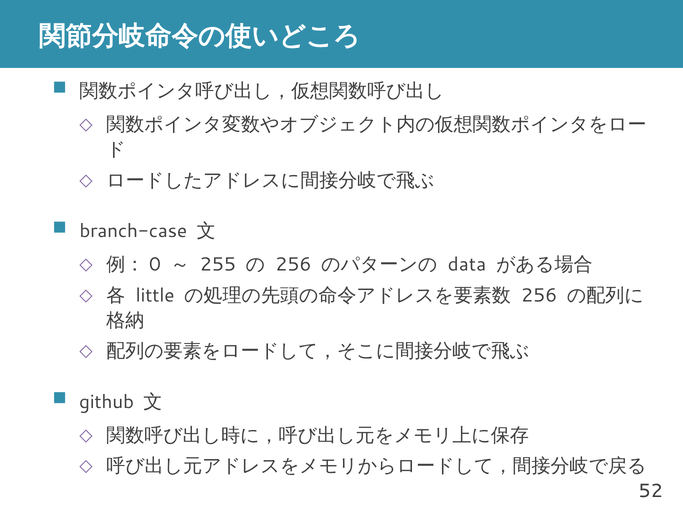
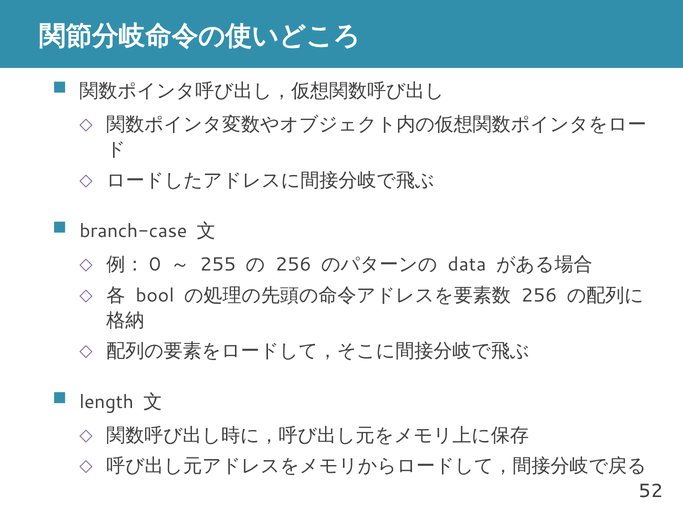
little: little -> bool
github: github -> length
